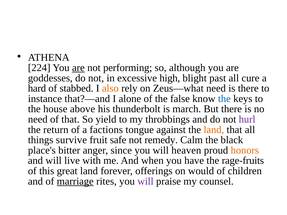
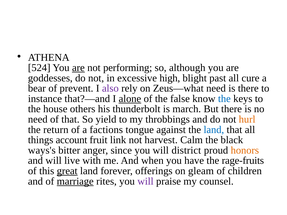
224: 224 -> 524
hard: hard -> bear
stabbed: stabbed -> prevent
also colour: orange -> purple
alone underline: none -> present
above: above -> others
hurl colour: purple -> orange
land at (214, 130) colour: orange -> blue
survive: survive -> account
safe: safe -> link
remedy: remedy -> harvest
place's: place's -> ways's
heaven: heaven -> district
great underline: none -> present
would: would -> gleam
